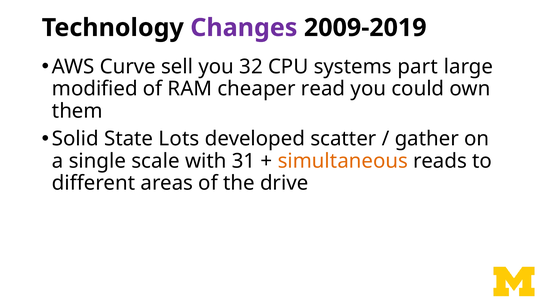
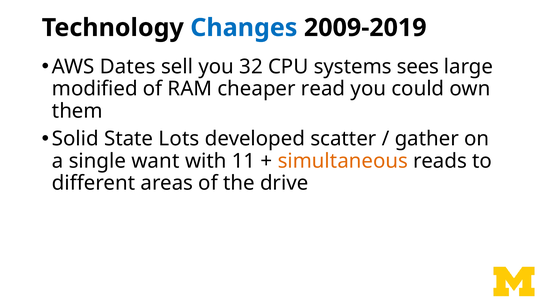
Changes colour: purple -> blue
Curve: Curve -> Dates
part: part -> sees
scale: scale -> want
31: 31 -> 11
